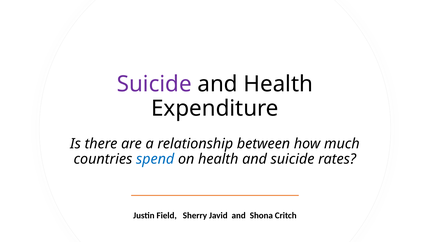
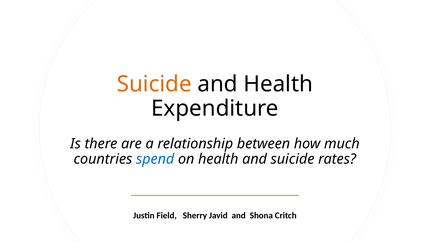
Suicide at (154, 84) colour: purple -> orange
